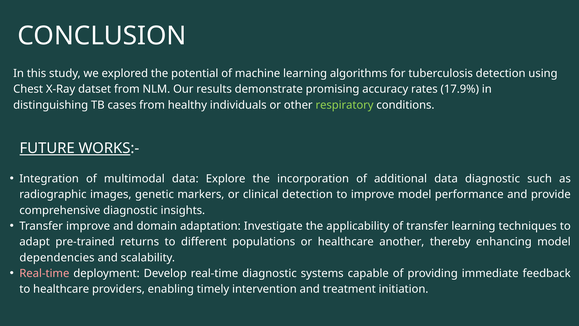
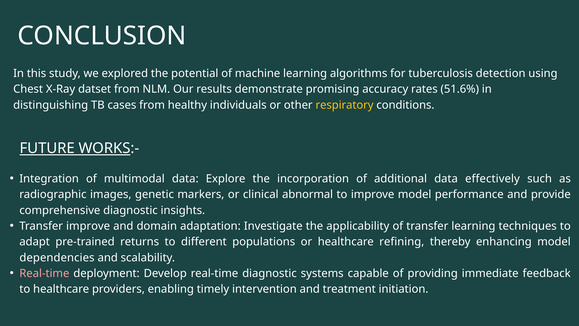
17.9%: 17.9% -> 51.6%
respiratory colour: light green -> yellow
data diagnostic: diagnostic -> effectively
clinical detection: detection -> abnormal
another: another -> refining
